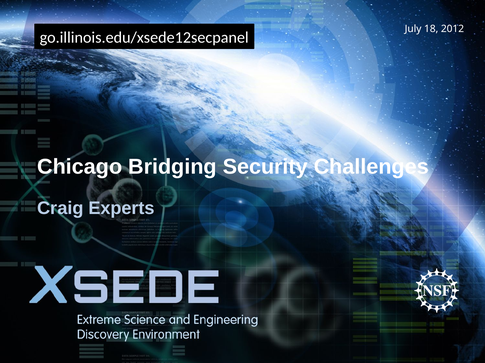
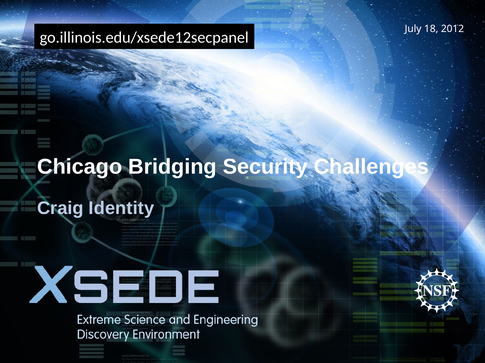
Experts: Experts -> Identity
